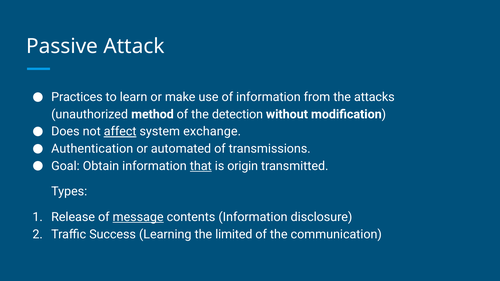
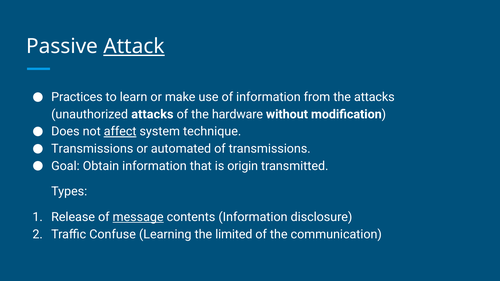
Attack underline: none -> present
unauthorized method: method -> attacks
detection: detection -> hardware
exchange: exchange -> technique
Authentication at (92, 149): Authentication -> Transmissions
that underline: present -> none
Success: Success -> Confuse
